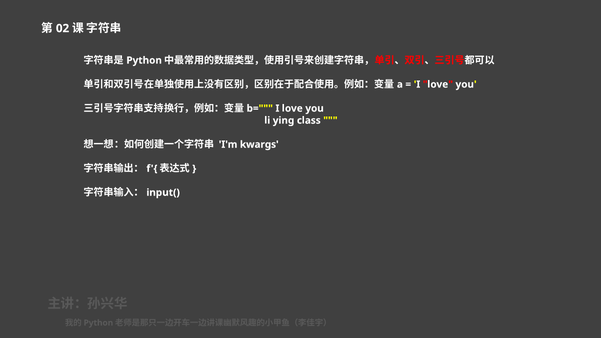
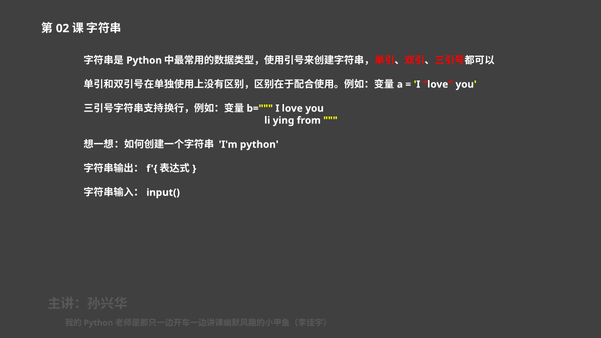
class: class -> from
I'm kwargs: kwargs -> python
